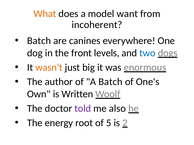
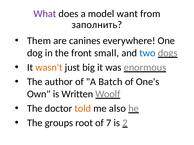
What colour: orange -> purple
incoherent: incoherent -> заполнить
Batch at (39, 41): Batch -> Them
levels: levels -> small
told colour: purple -> orange
energy: energy -> groups
5: 5 -> 7
